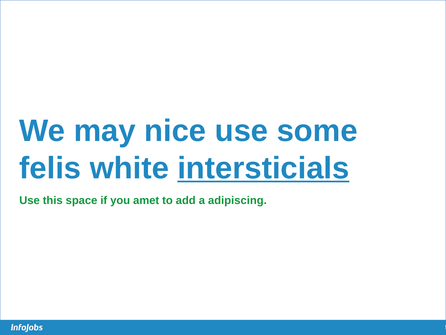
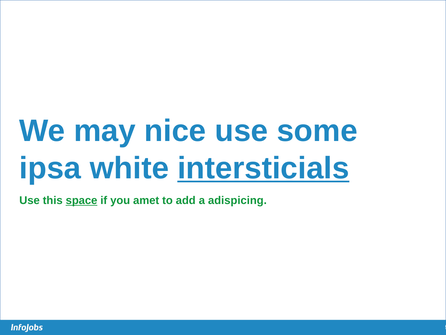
felis: felis -> ipsa
space underline: none -> present
adipiscing: adipiscing -> adispicing
